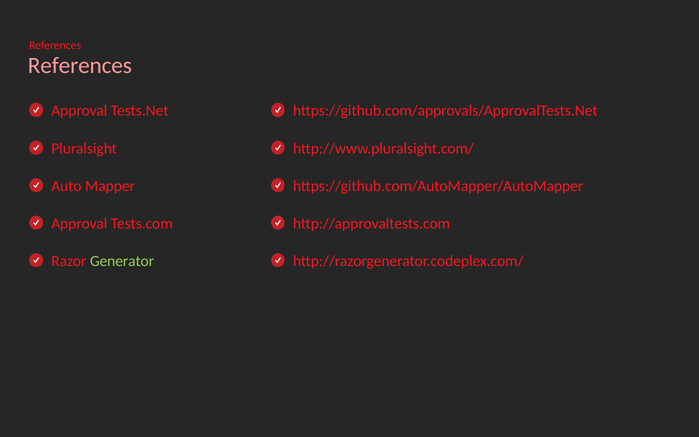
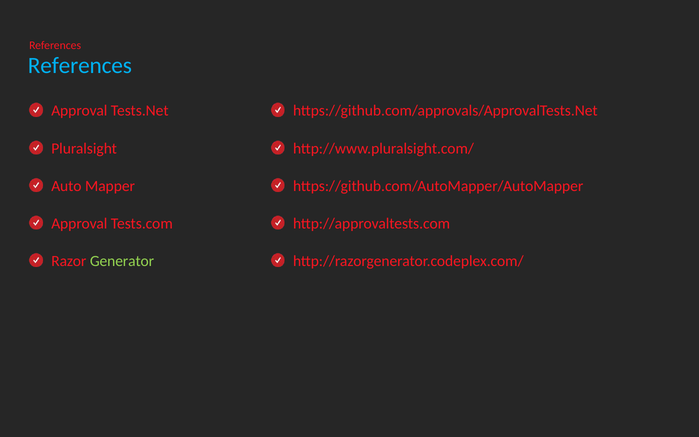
References at (80, 66) colour: pink -> light blue
